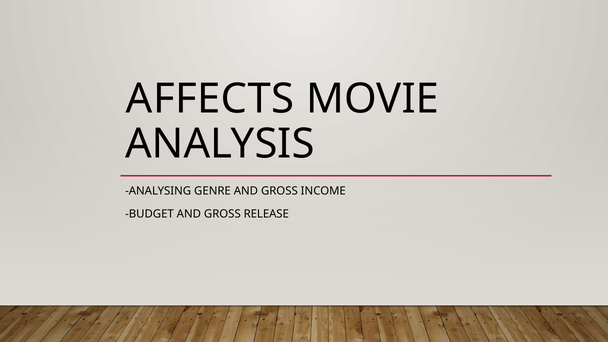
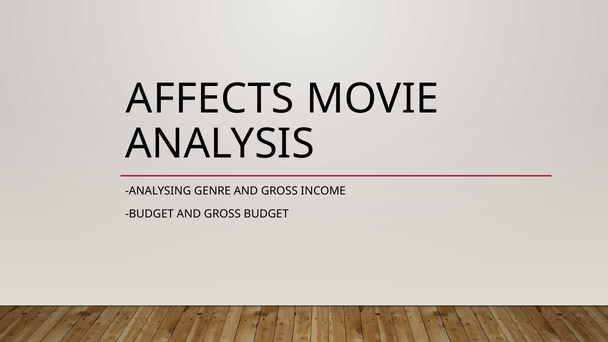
GROSS RELEASE: RELEASE -> BUDGET
